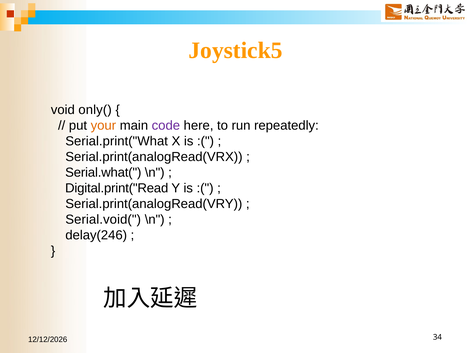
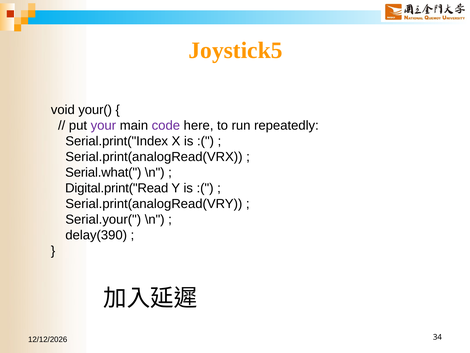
only(: only( -> your(
your colour: orange -> purple
Serial.print("What: Serial.print("What -> Serial.print("Index
Serial.void(: Serial.void( -> Serial.your(
delay(246: delay(246 -> delay(390
